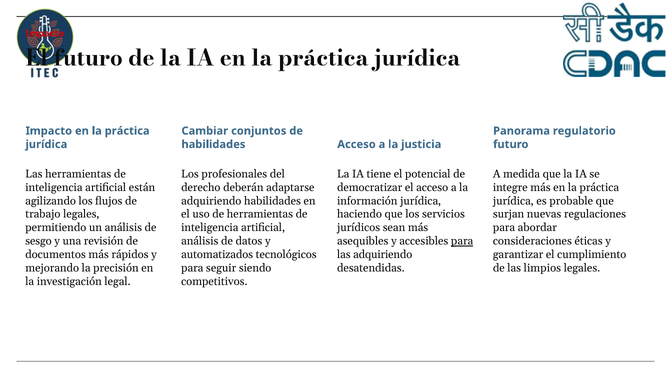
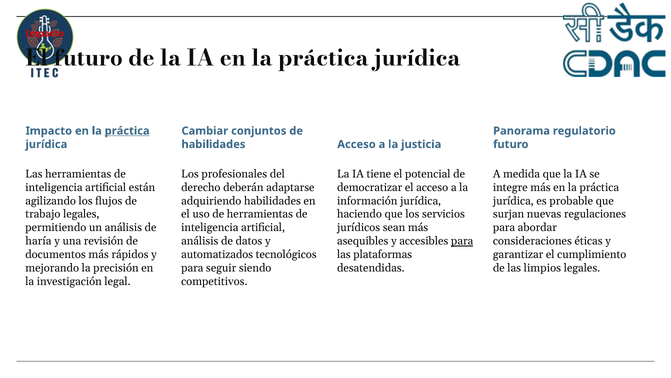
práctica at (127, 131) underline: none -> present
sesgo: sesgo -> haría
las adquiriendo: adquiriendo -> plataformas
